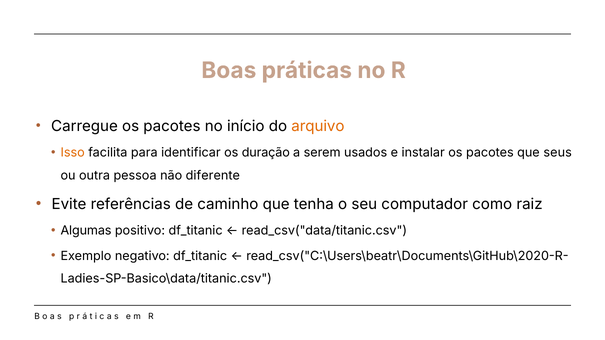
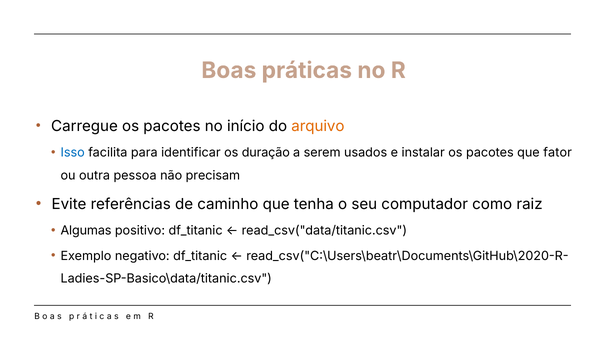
Isso colour: orange -> blue
seus: seus -> fator
diferente: diferente -> precisam
